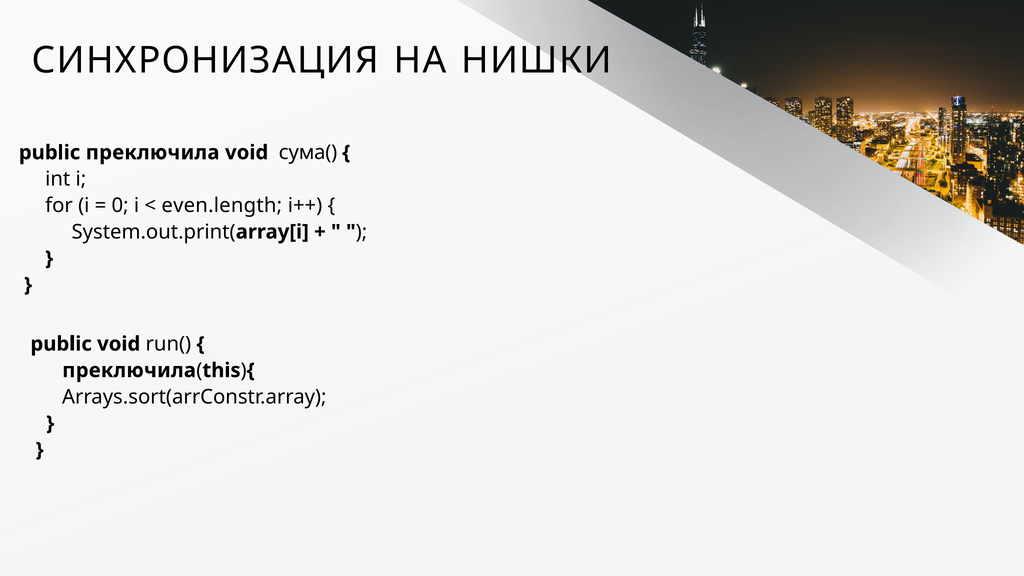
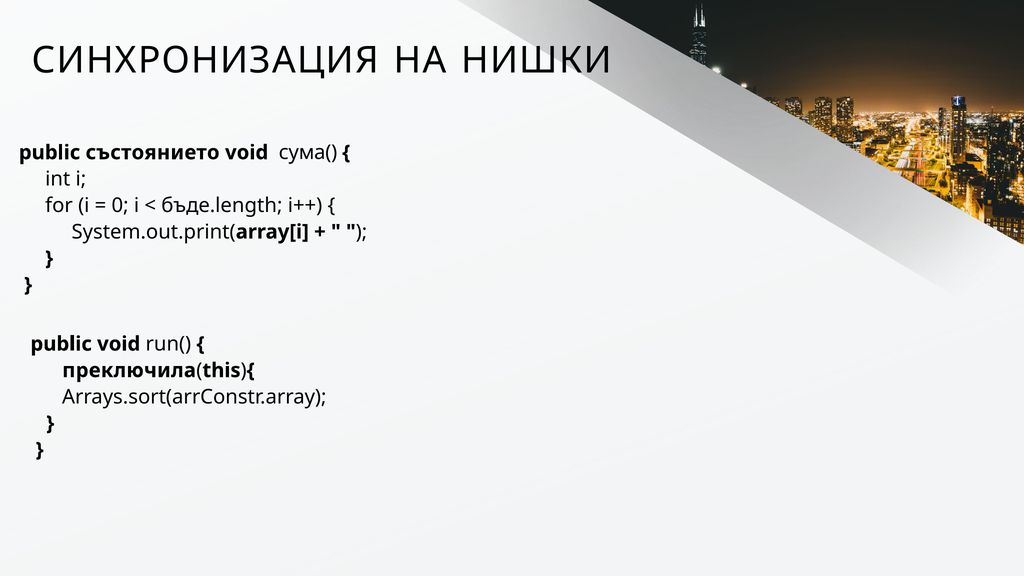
public преключила: преключила -> състоянието
even.length: even.length -> бъде.length
